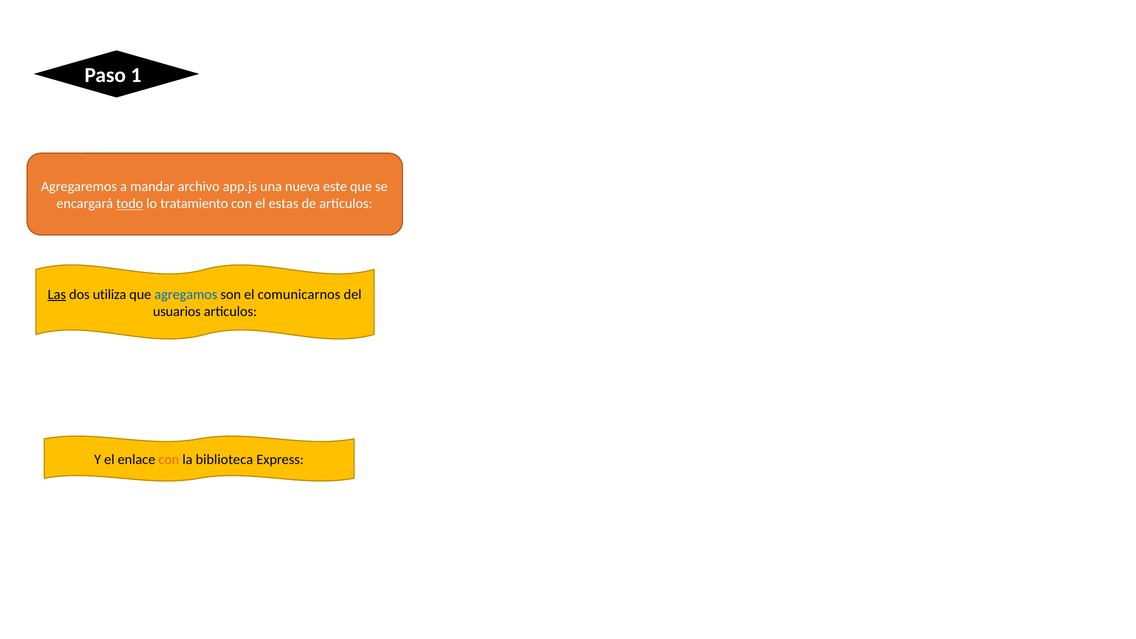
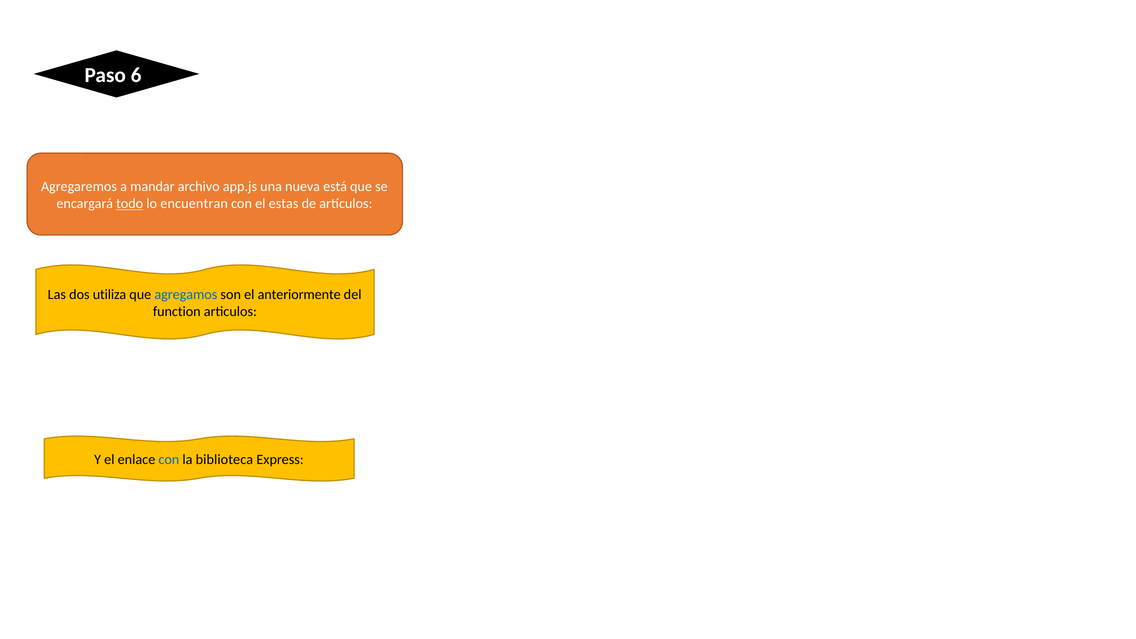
1: 1 -> 6
este: este -> está
tratamiento: tratamiento -> encuentran
Las underline: present -> none
comunicarnos: comunicarnos -> anteriormente
usuarios: usuarios -> function
con at (169, 460) colour: orange -> blue
